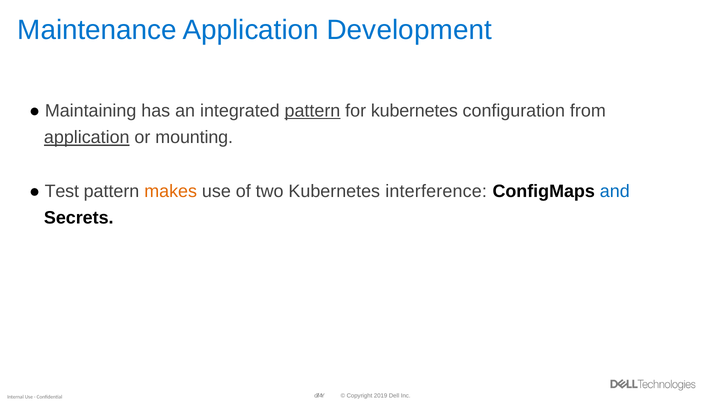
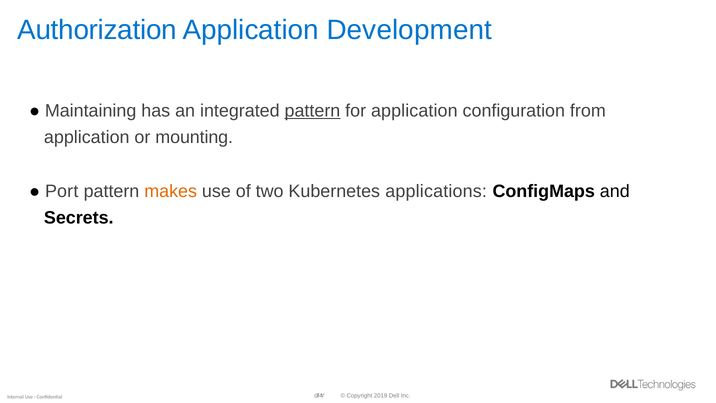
Maintenance: Maintenance -> Authorization
for kubernetes: kubernetes -> application
application at (87, 137) underline: present -> none
Test: Test -> Port
interference: interference -> applications
and colour: blue -> black
